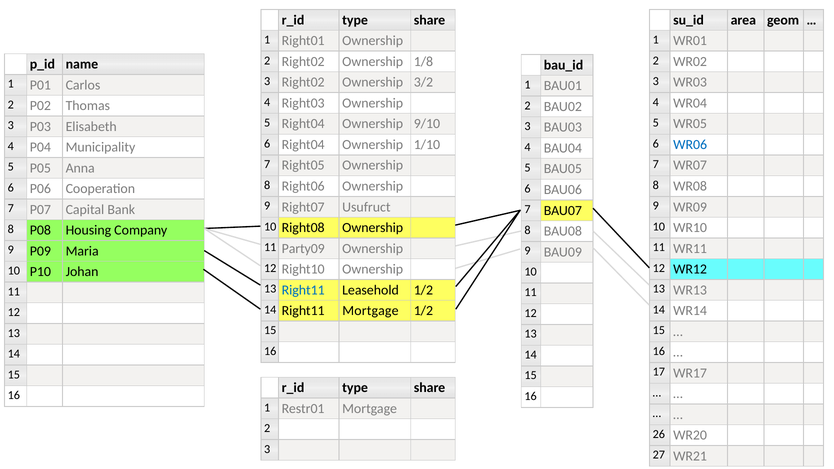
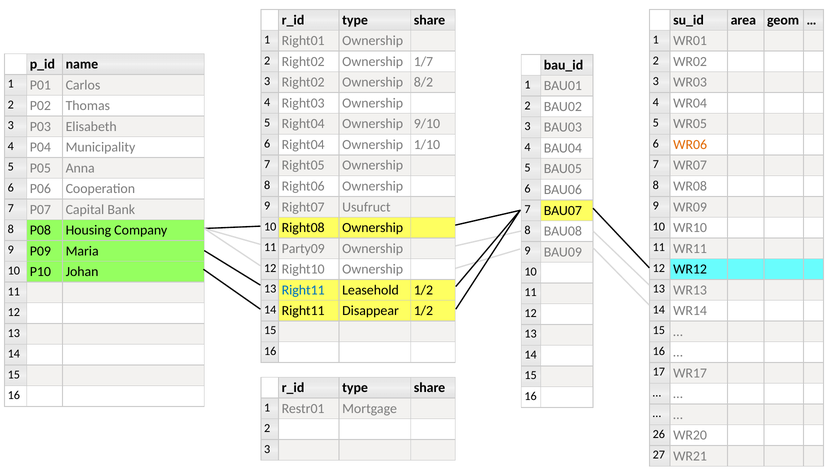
1/8: 1/8 -> 1/7
3/2: 3/2 -> 8/2
WR06 colour: blue -> orange
Right11 Mortgage: Mortgage -> Disappear
